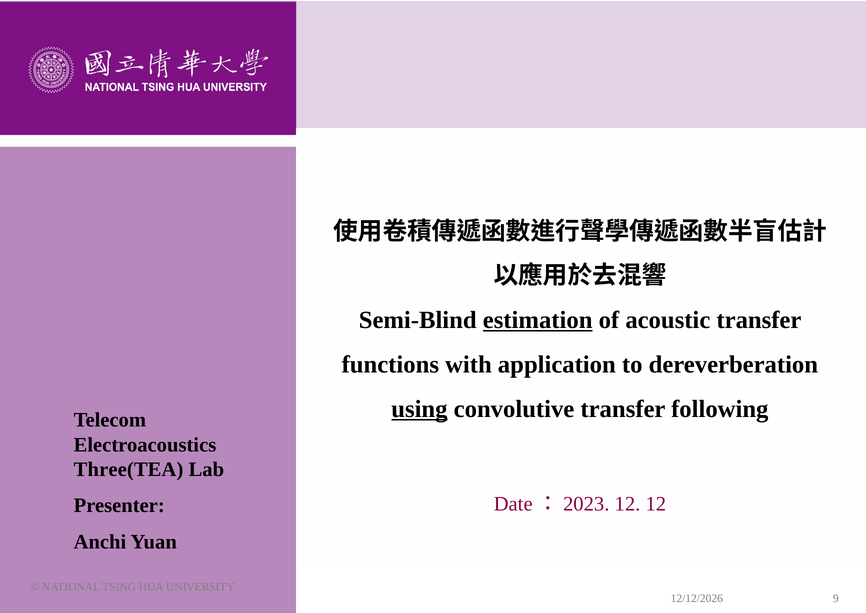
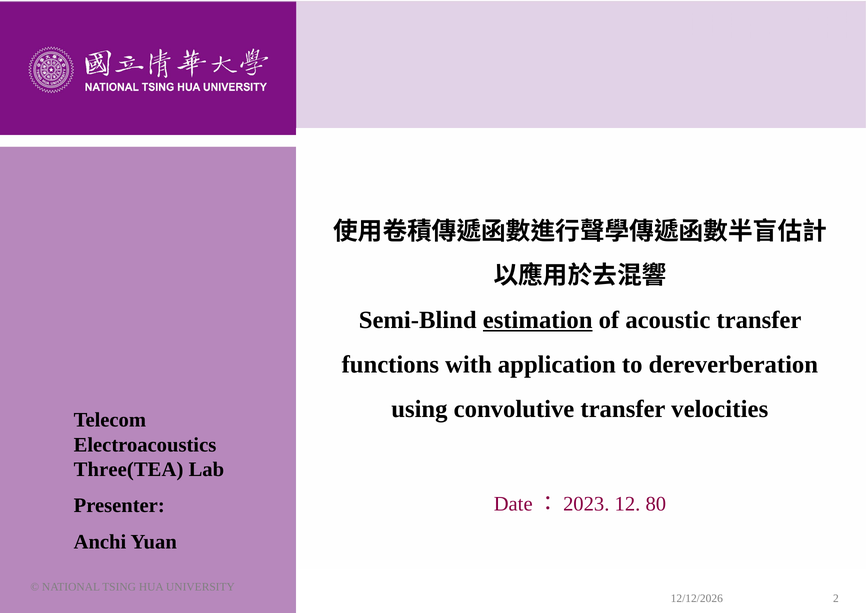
using underline: present -> none
following: following -> velocities
12 12: 12 -> 80
9: 9 -> 2
